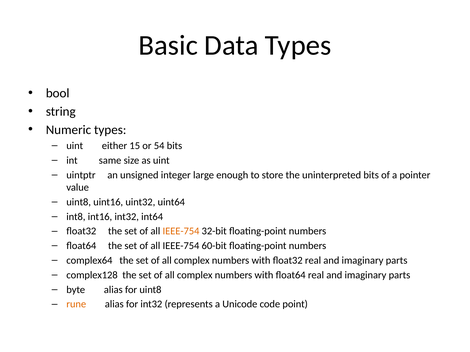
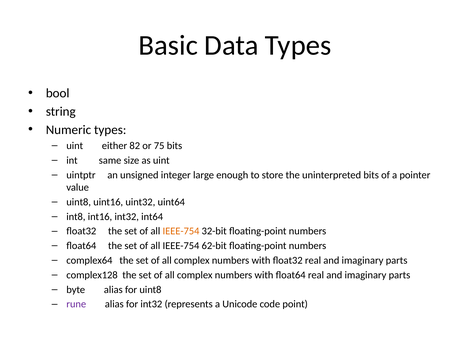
15: 15 -> 82
54: 54 -> 75
60-bit: 60-bit -> 62-bit
rune colour: orange -> purple
